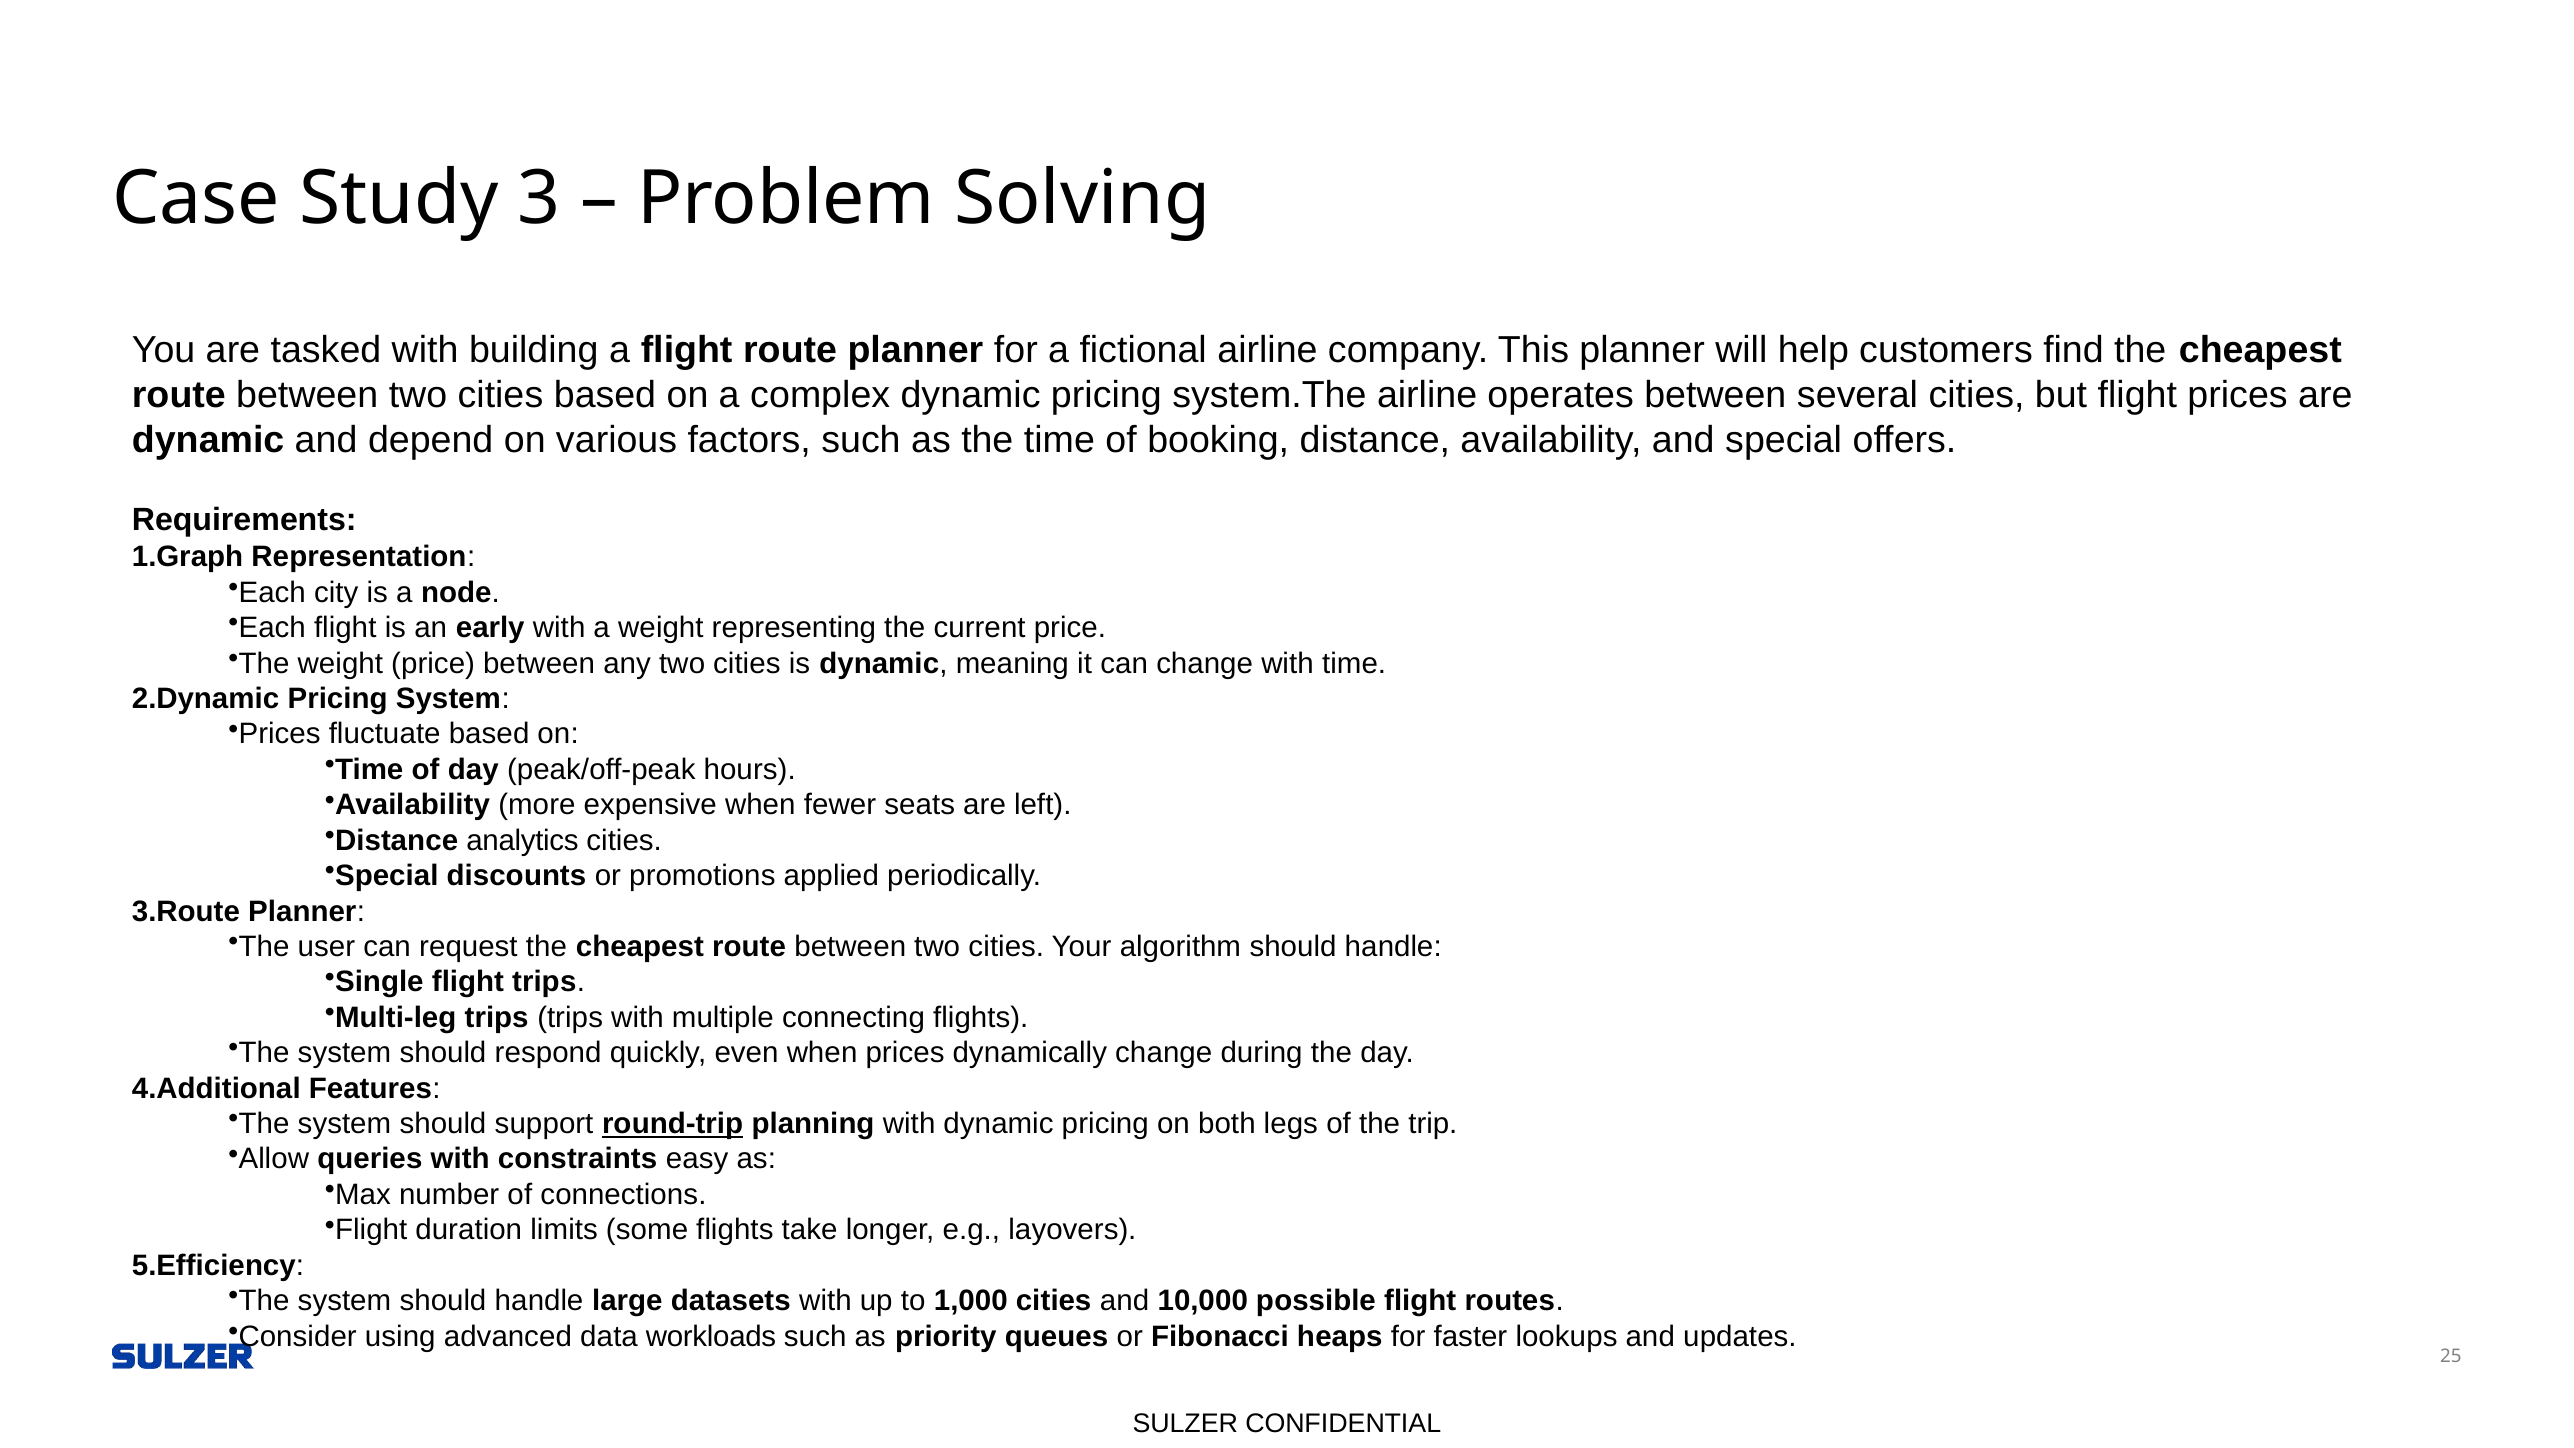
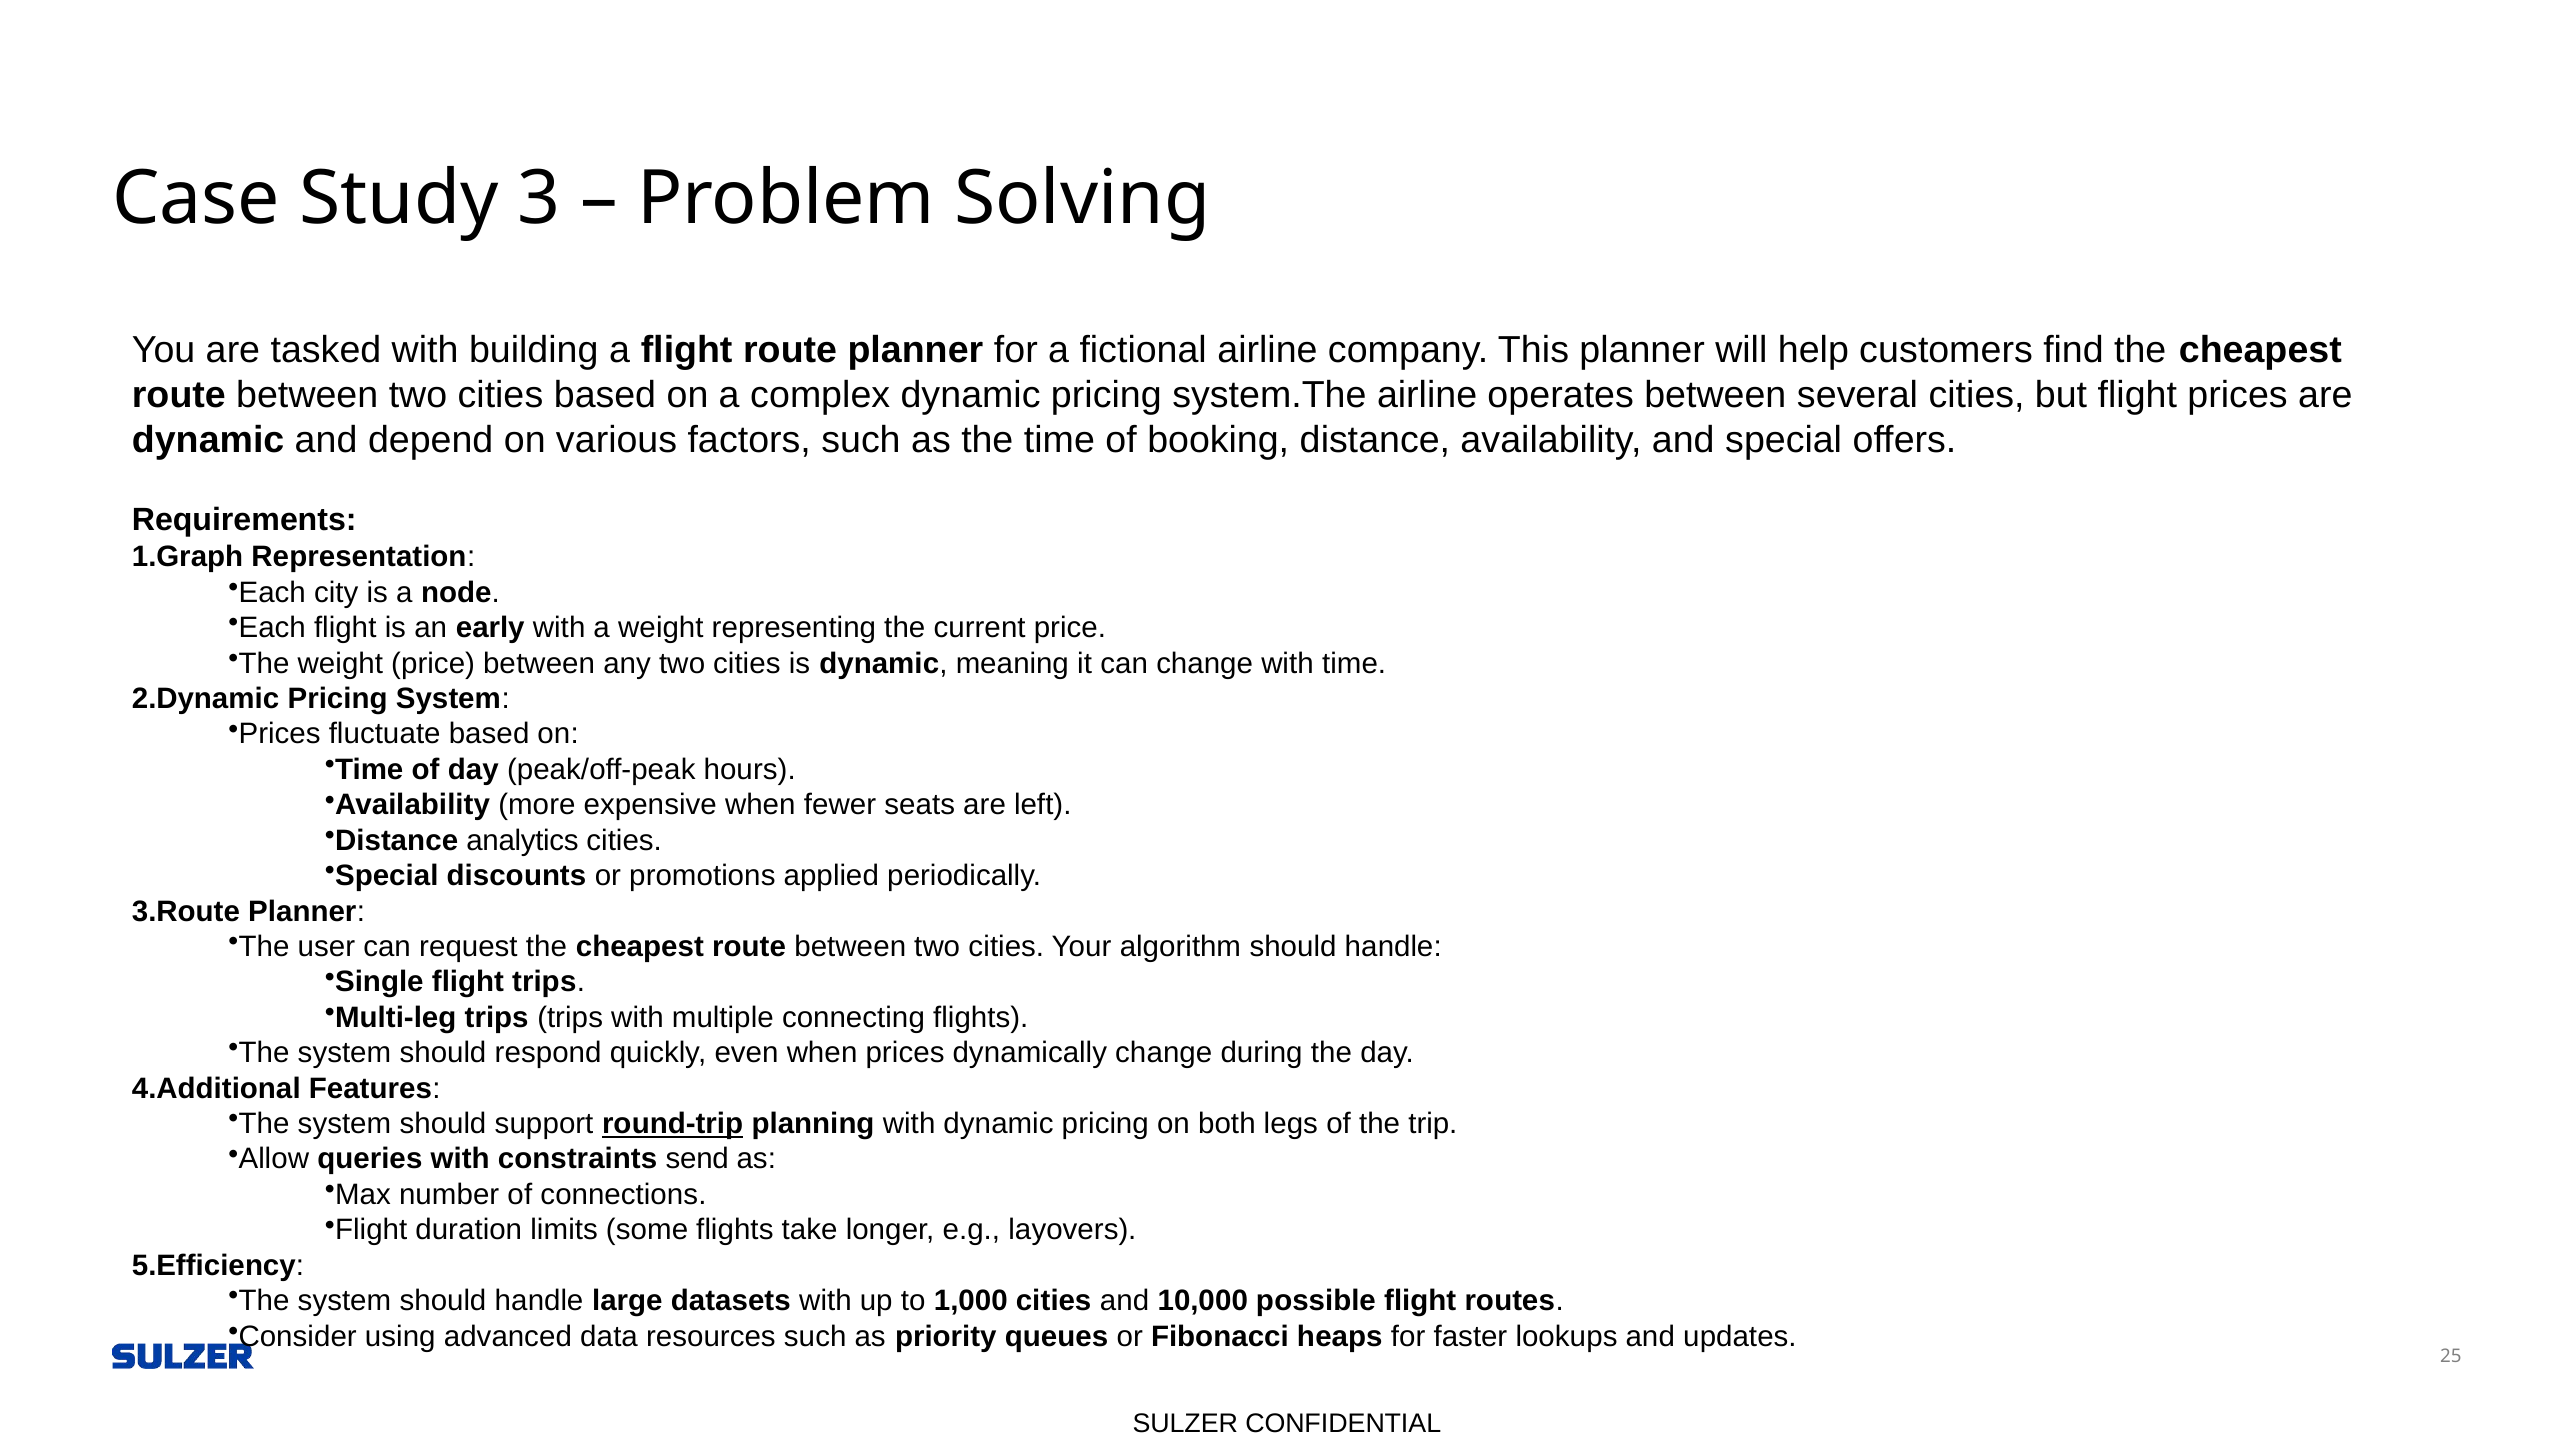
easy: easy -> send
workloads: workloads -> resources
